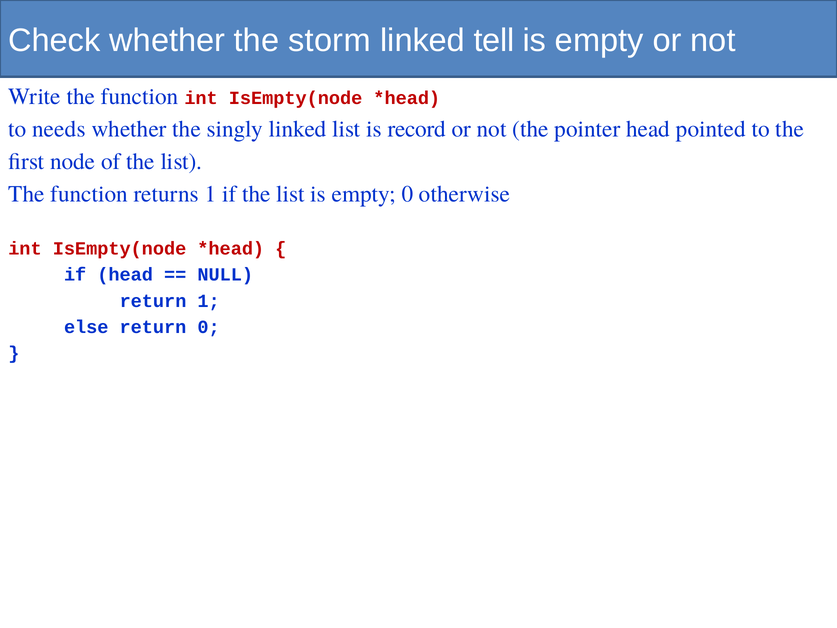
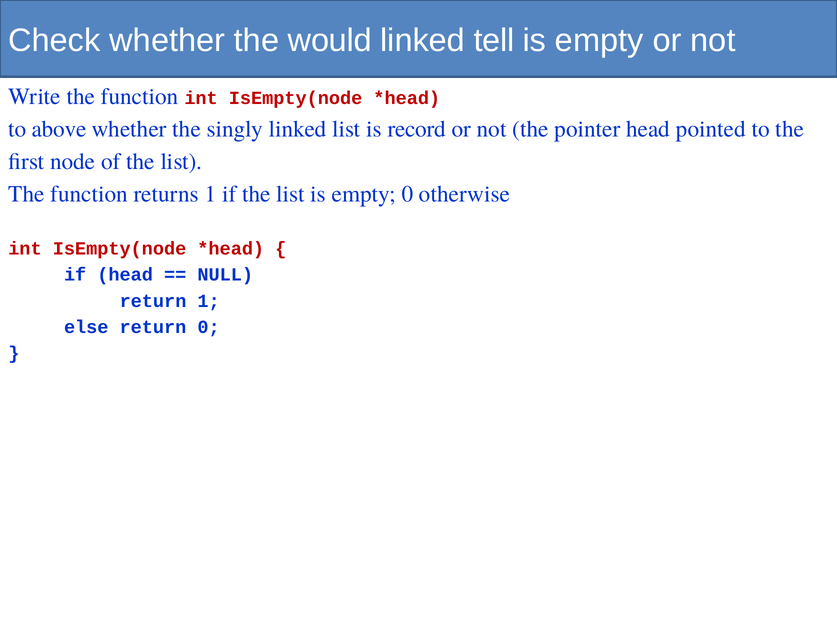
storm: storm -> would
needs: needs -> above
